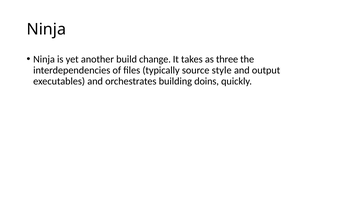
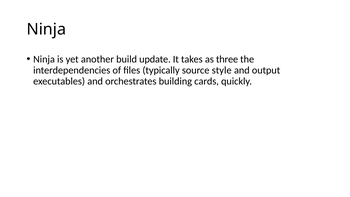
change: change -> update
doins: doins -> cards
